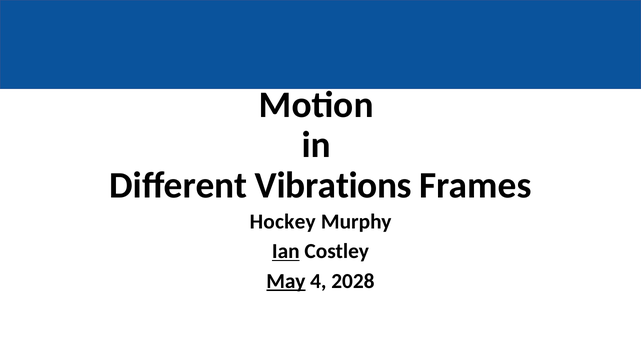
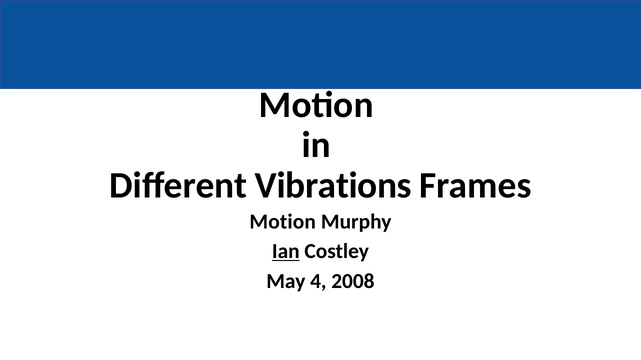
Hockey at (283, 222): Hockey -> Motion
May underline: present -> none
2028: 2028 -> 2008
